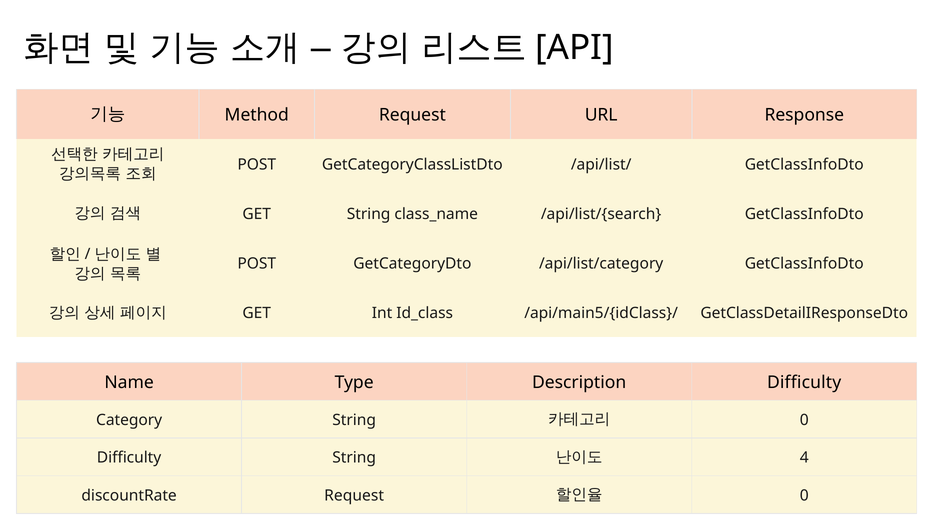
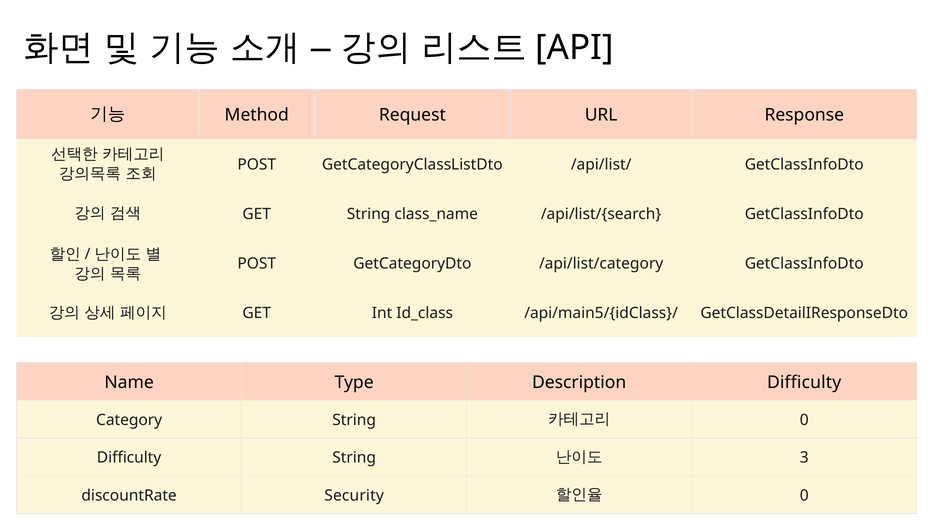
4: 4 -> 3
discountRate Request: Request -> Security
